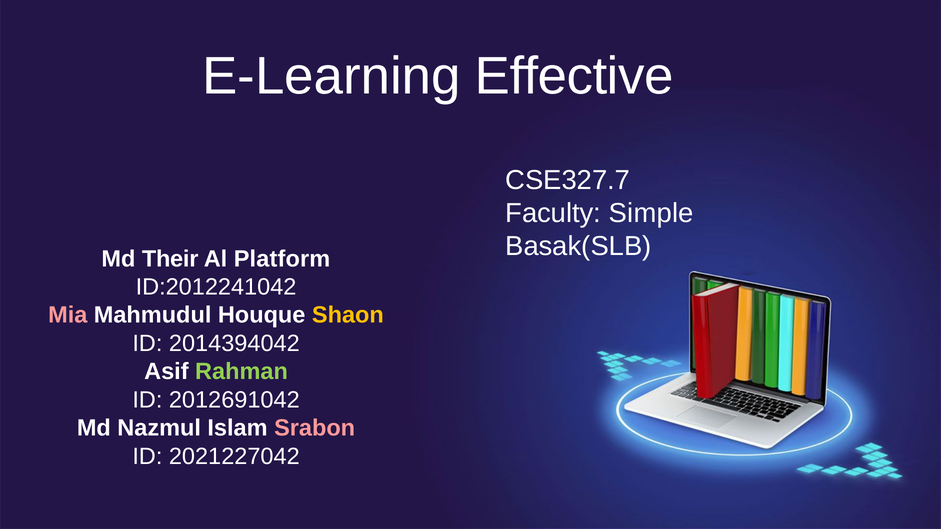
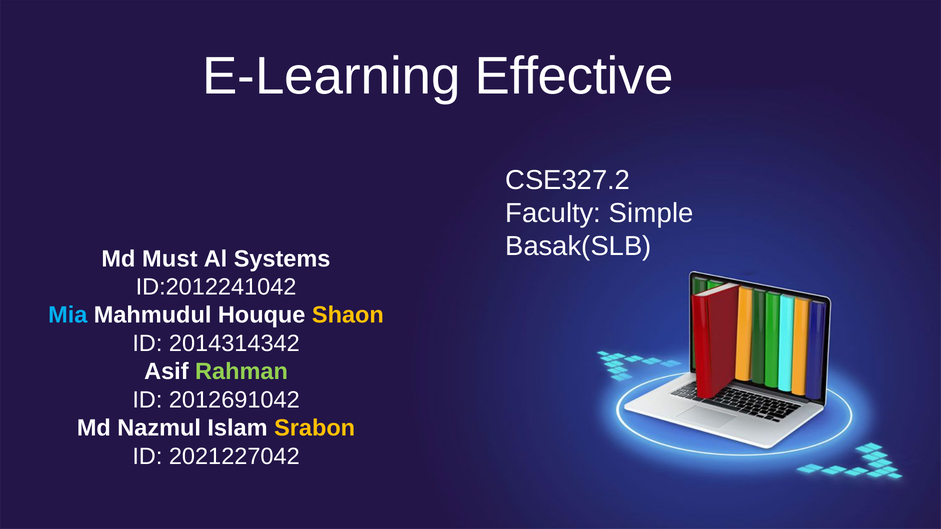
CSE327.7: CSE327.7 -> CSE327.2
Their: Their -> Must
Platform: Platform -> Systems
Mia colour: pink -> light blue
2014394042: 2014394042 -> 2014314342
Srabon colour: pink -> yellow
